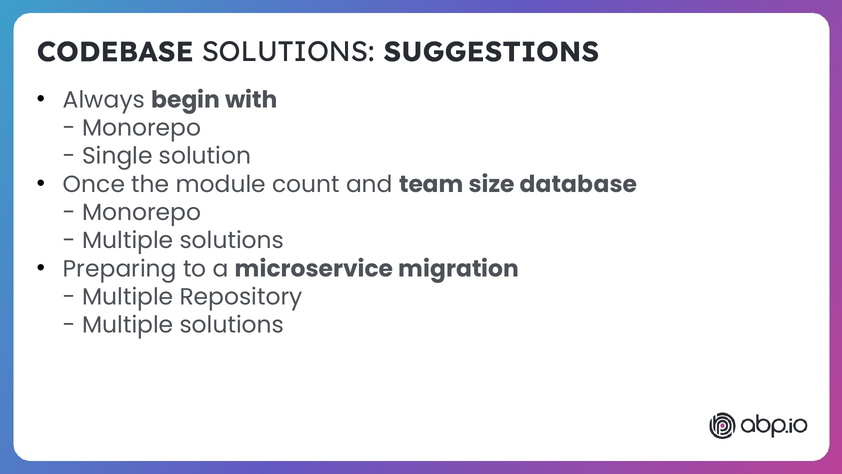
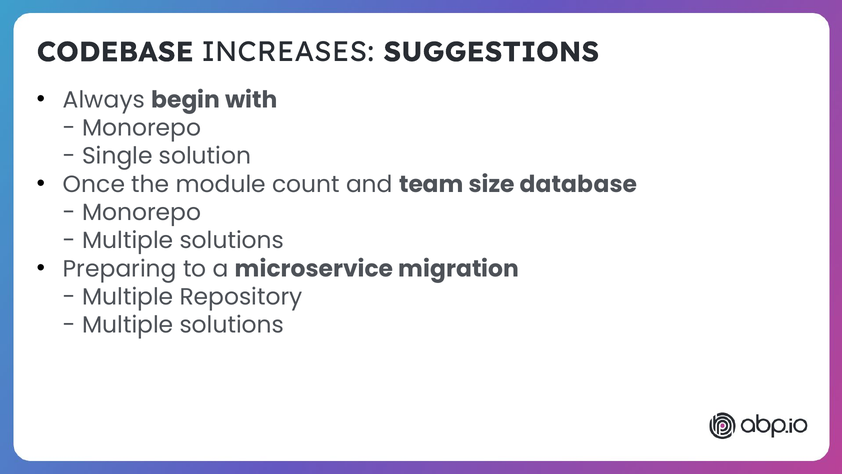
CODEBASE SOLUTIONS: SOLUTIONS -> INCREASES
